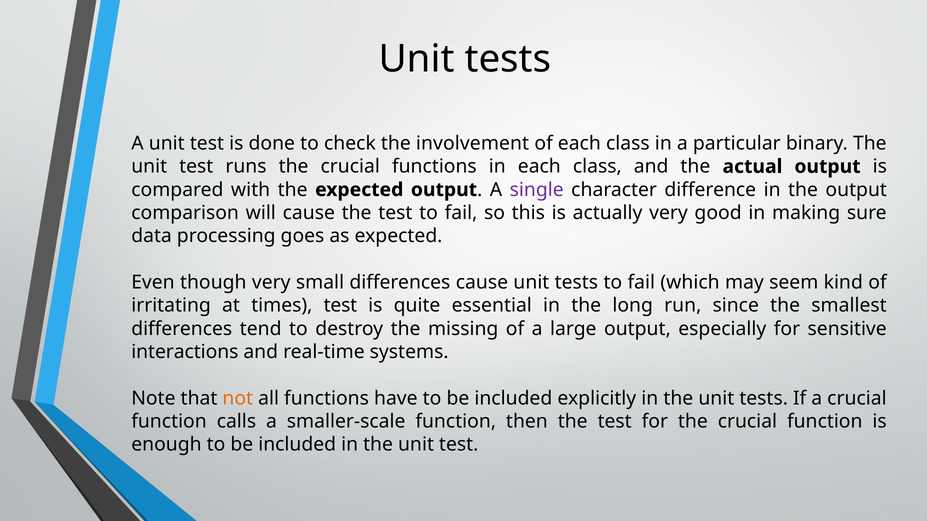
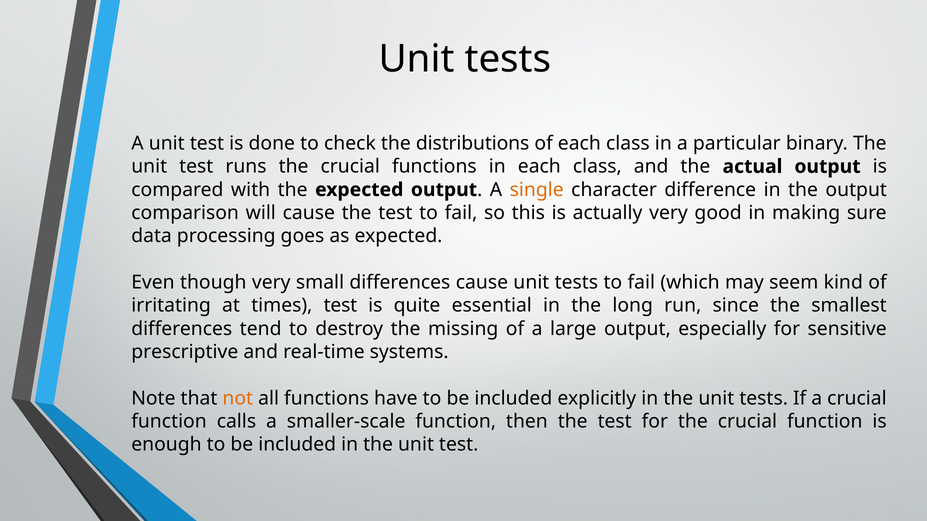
involvement: involvement -> distributions
single colour: purple -> orange
interactions: interactions -> prescriptive
